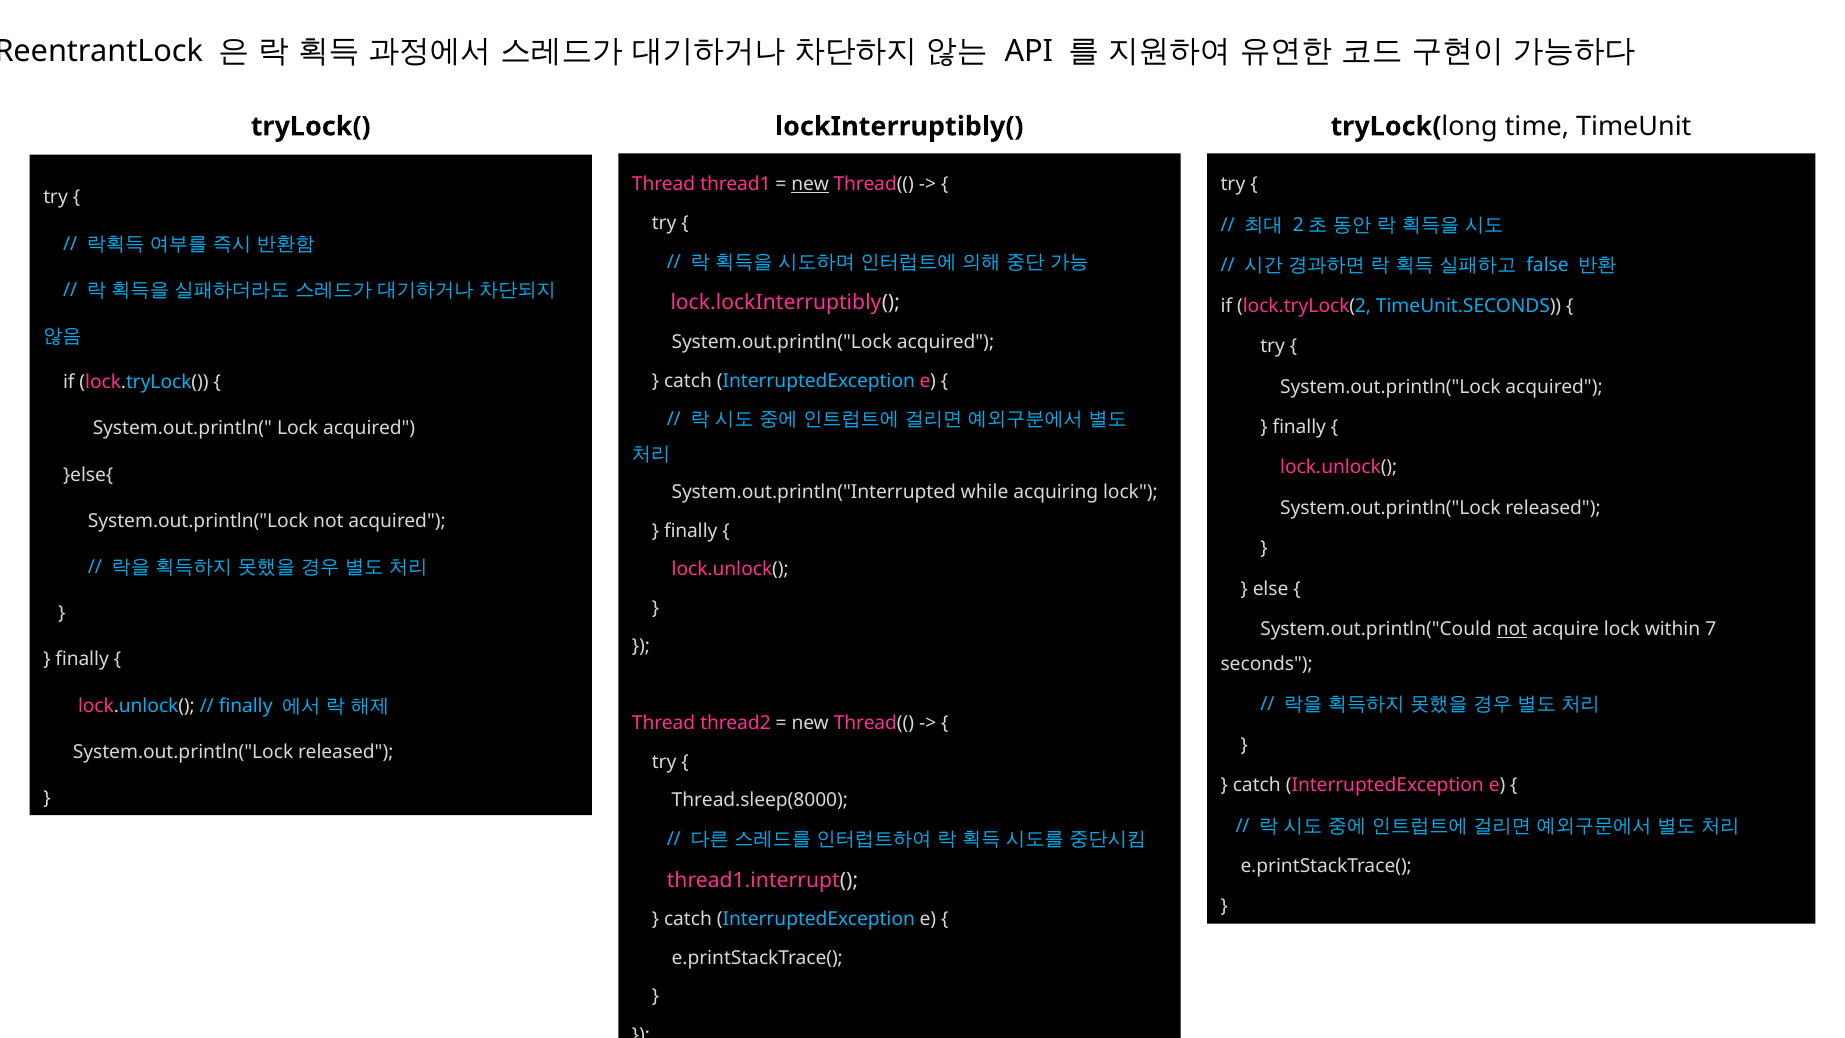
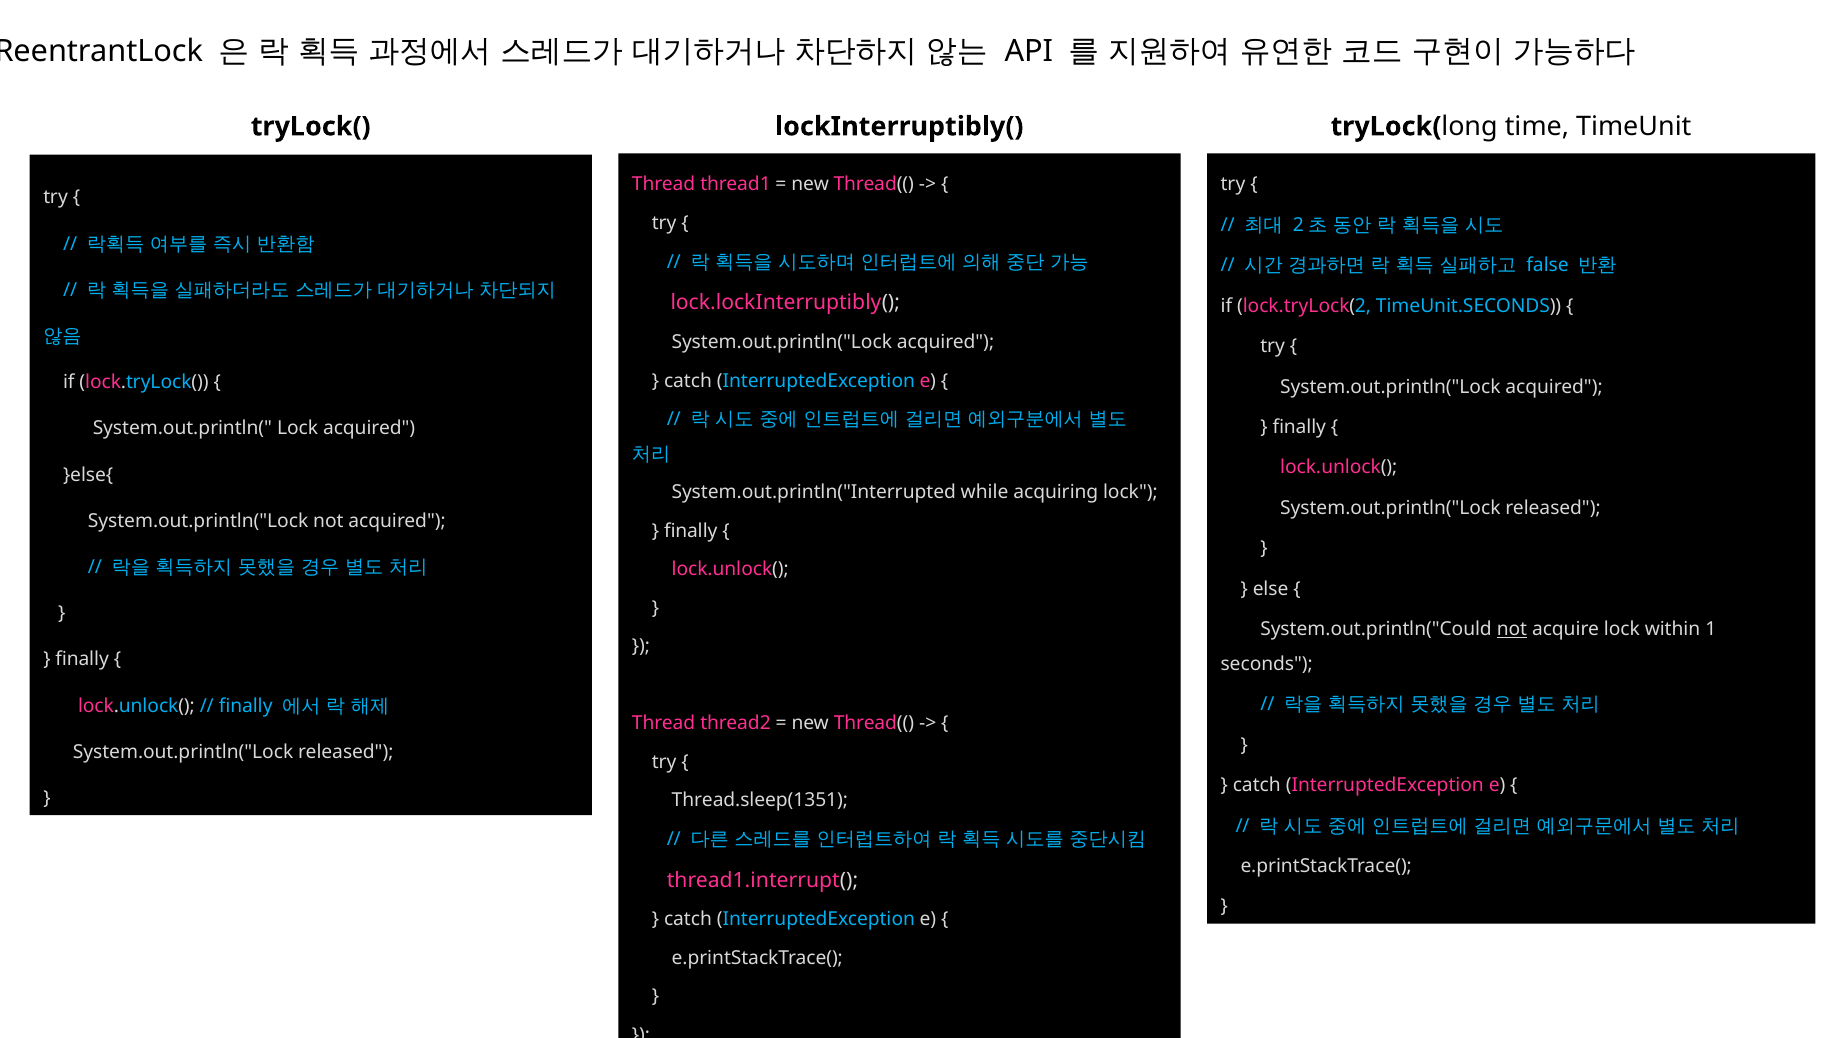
new at (810, 185) underline: present -> none
7: 7 -> 1
Thread.sleep(8000: Thread.sleep(8000 -> Thread.sleep(1351
